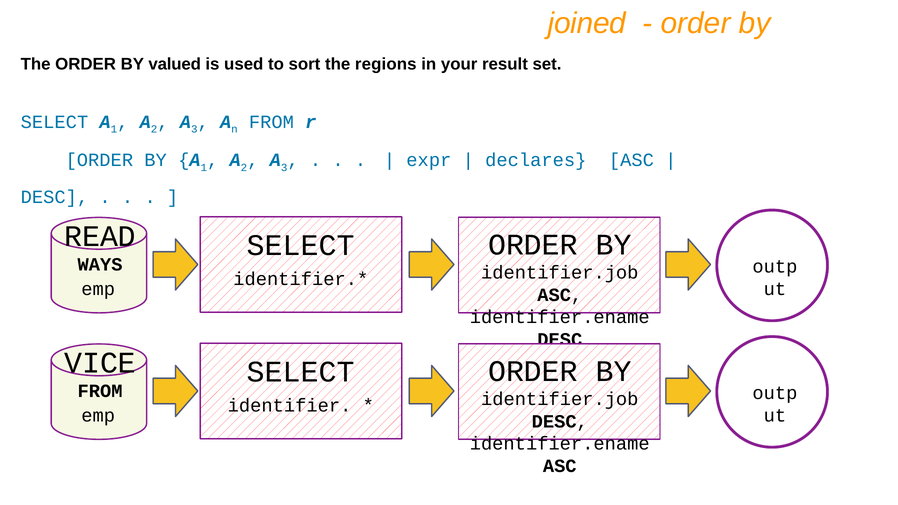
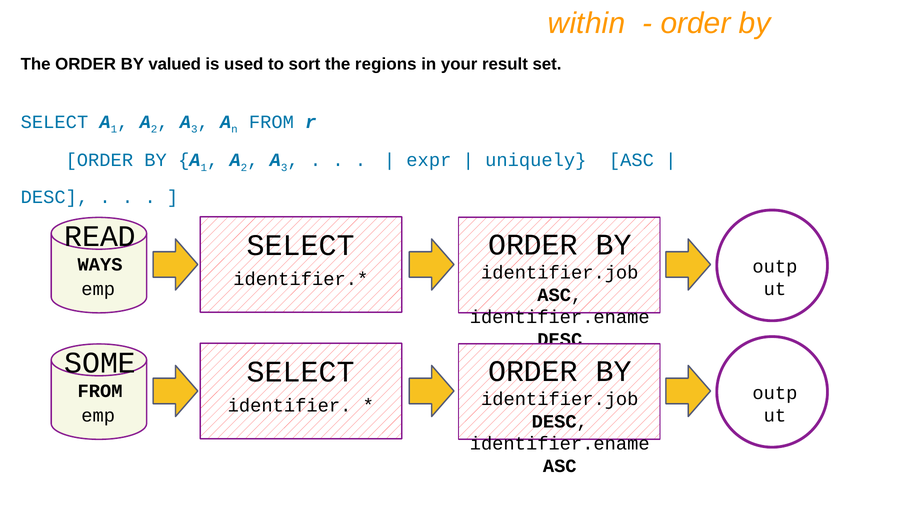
joined: joined -> within
declares: declares -> uniquely
VICE: VICE -> SOME
